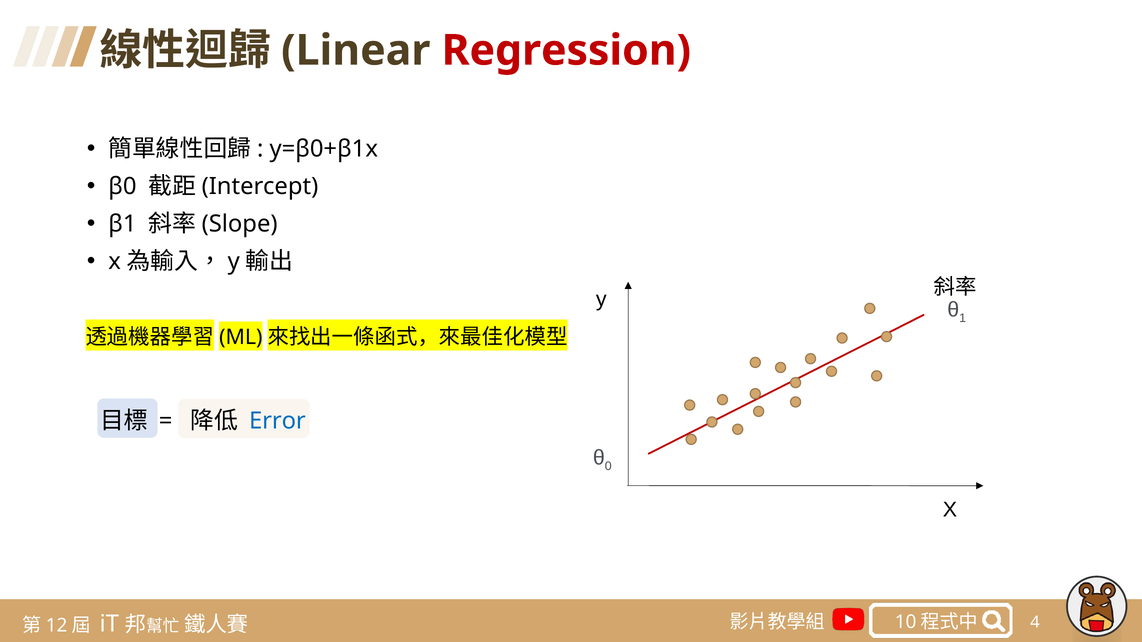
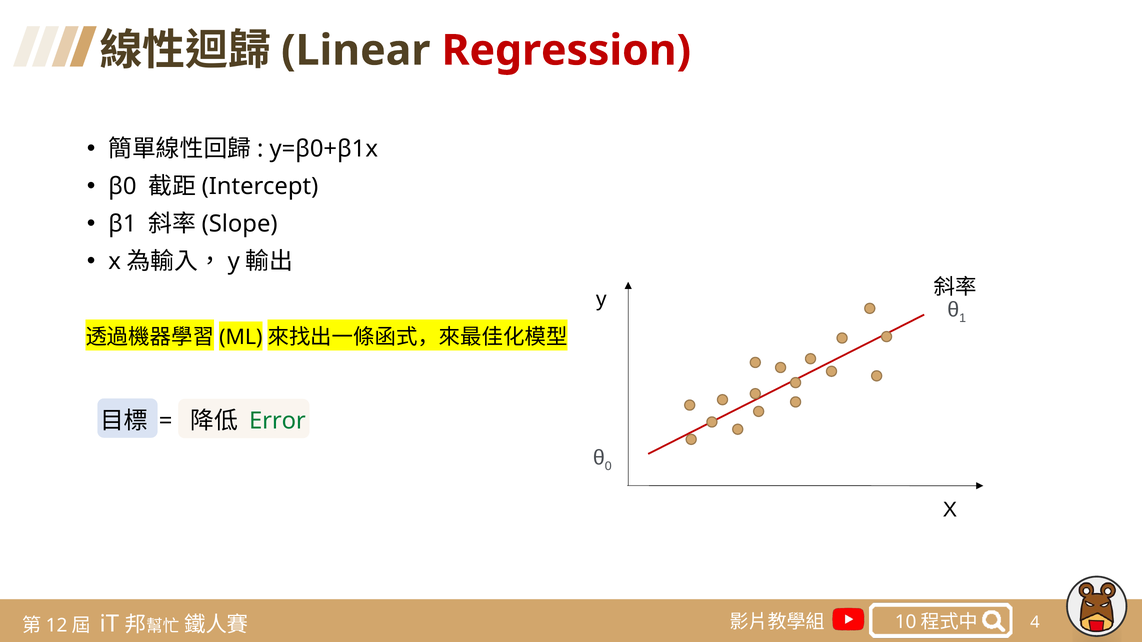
Error colour: blue -> green
